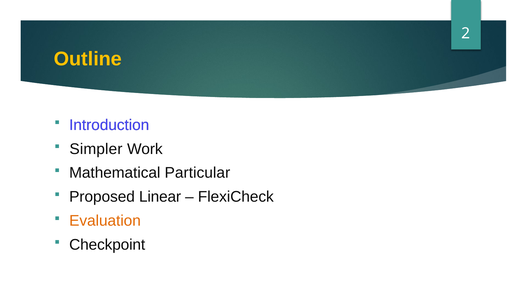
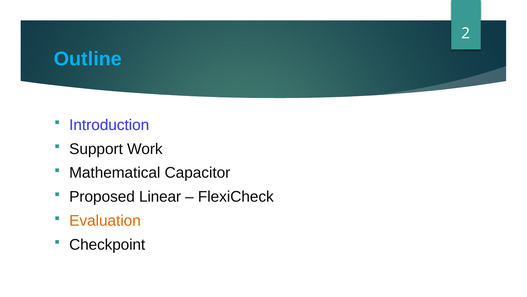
Outline colour: yellow -> light blue
Simpler: Simpler -> Support
Particular: Particular -> Capacitor
